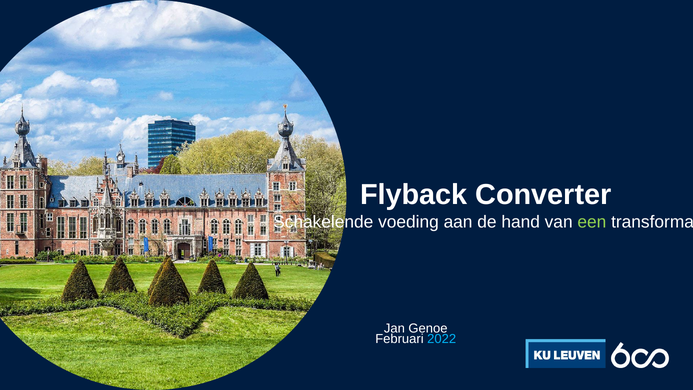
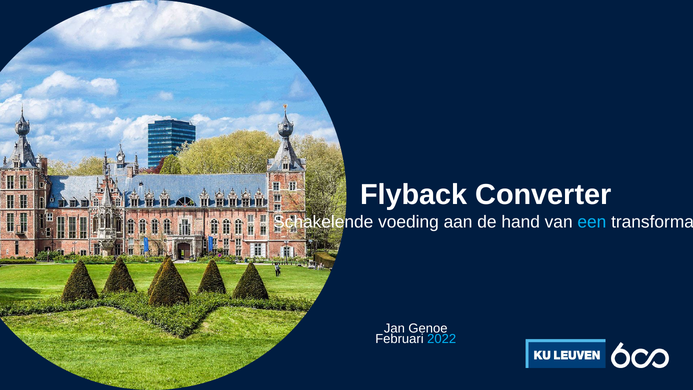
een colour: light green -> light blue
